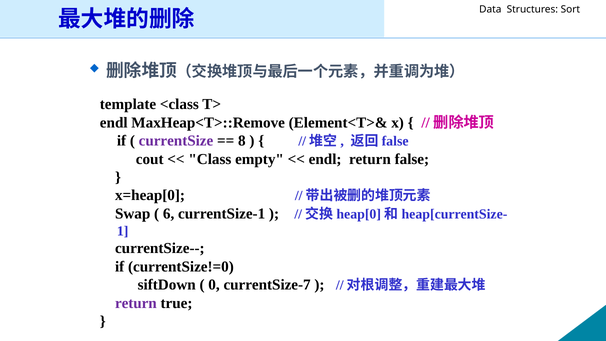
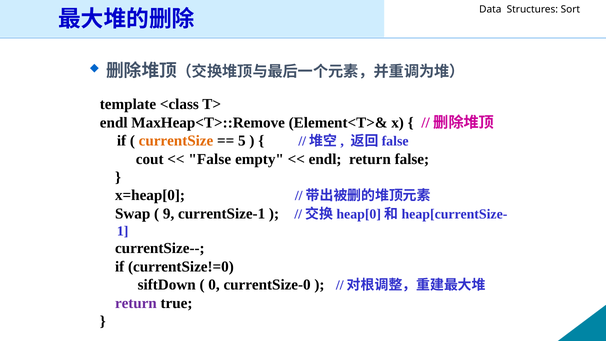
currentSize colour: purple -> orange
8: 8 -> 5
Class at (210, 159): Class -> False
6: 6 -> 9
currentSize-7: currentSize-7 -> currentSize-0
